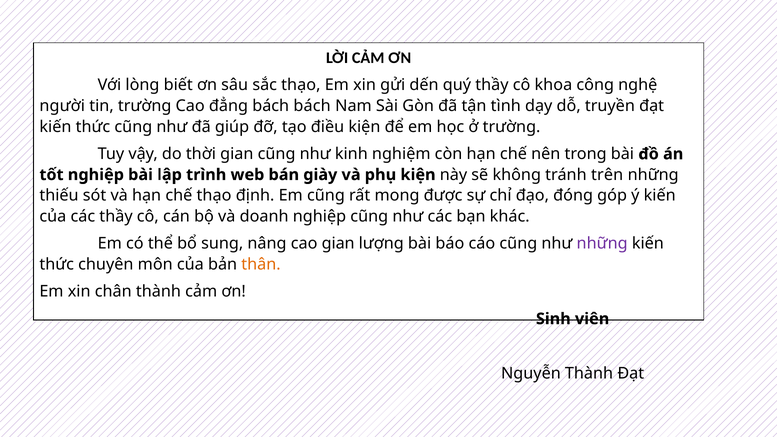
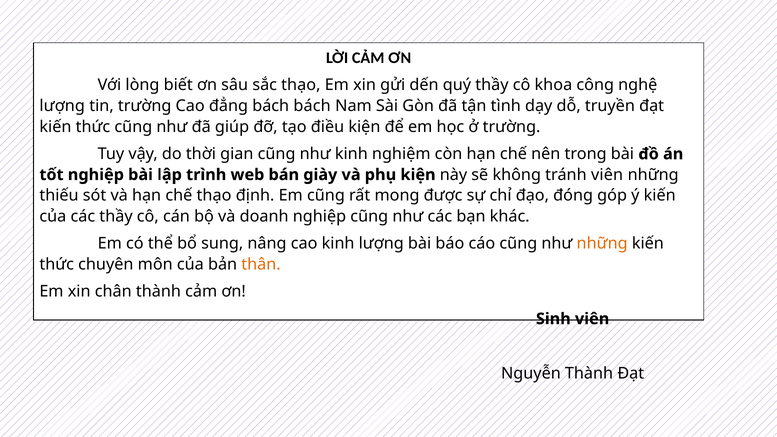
người at (62, 106): người -> lượng
tránh trên: trên -> viên
cao gian: gian -> kinh
những at (602, 244) colour: purple -> orange
